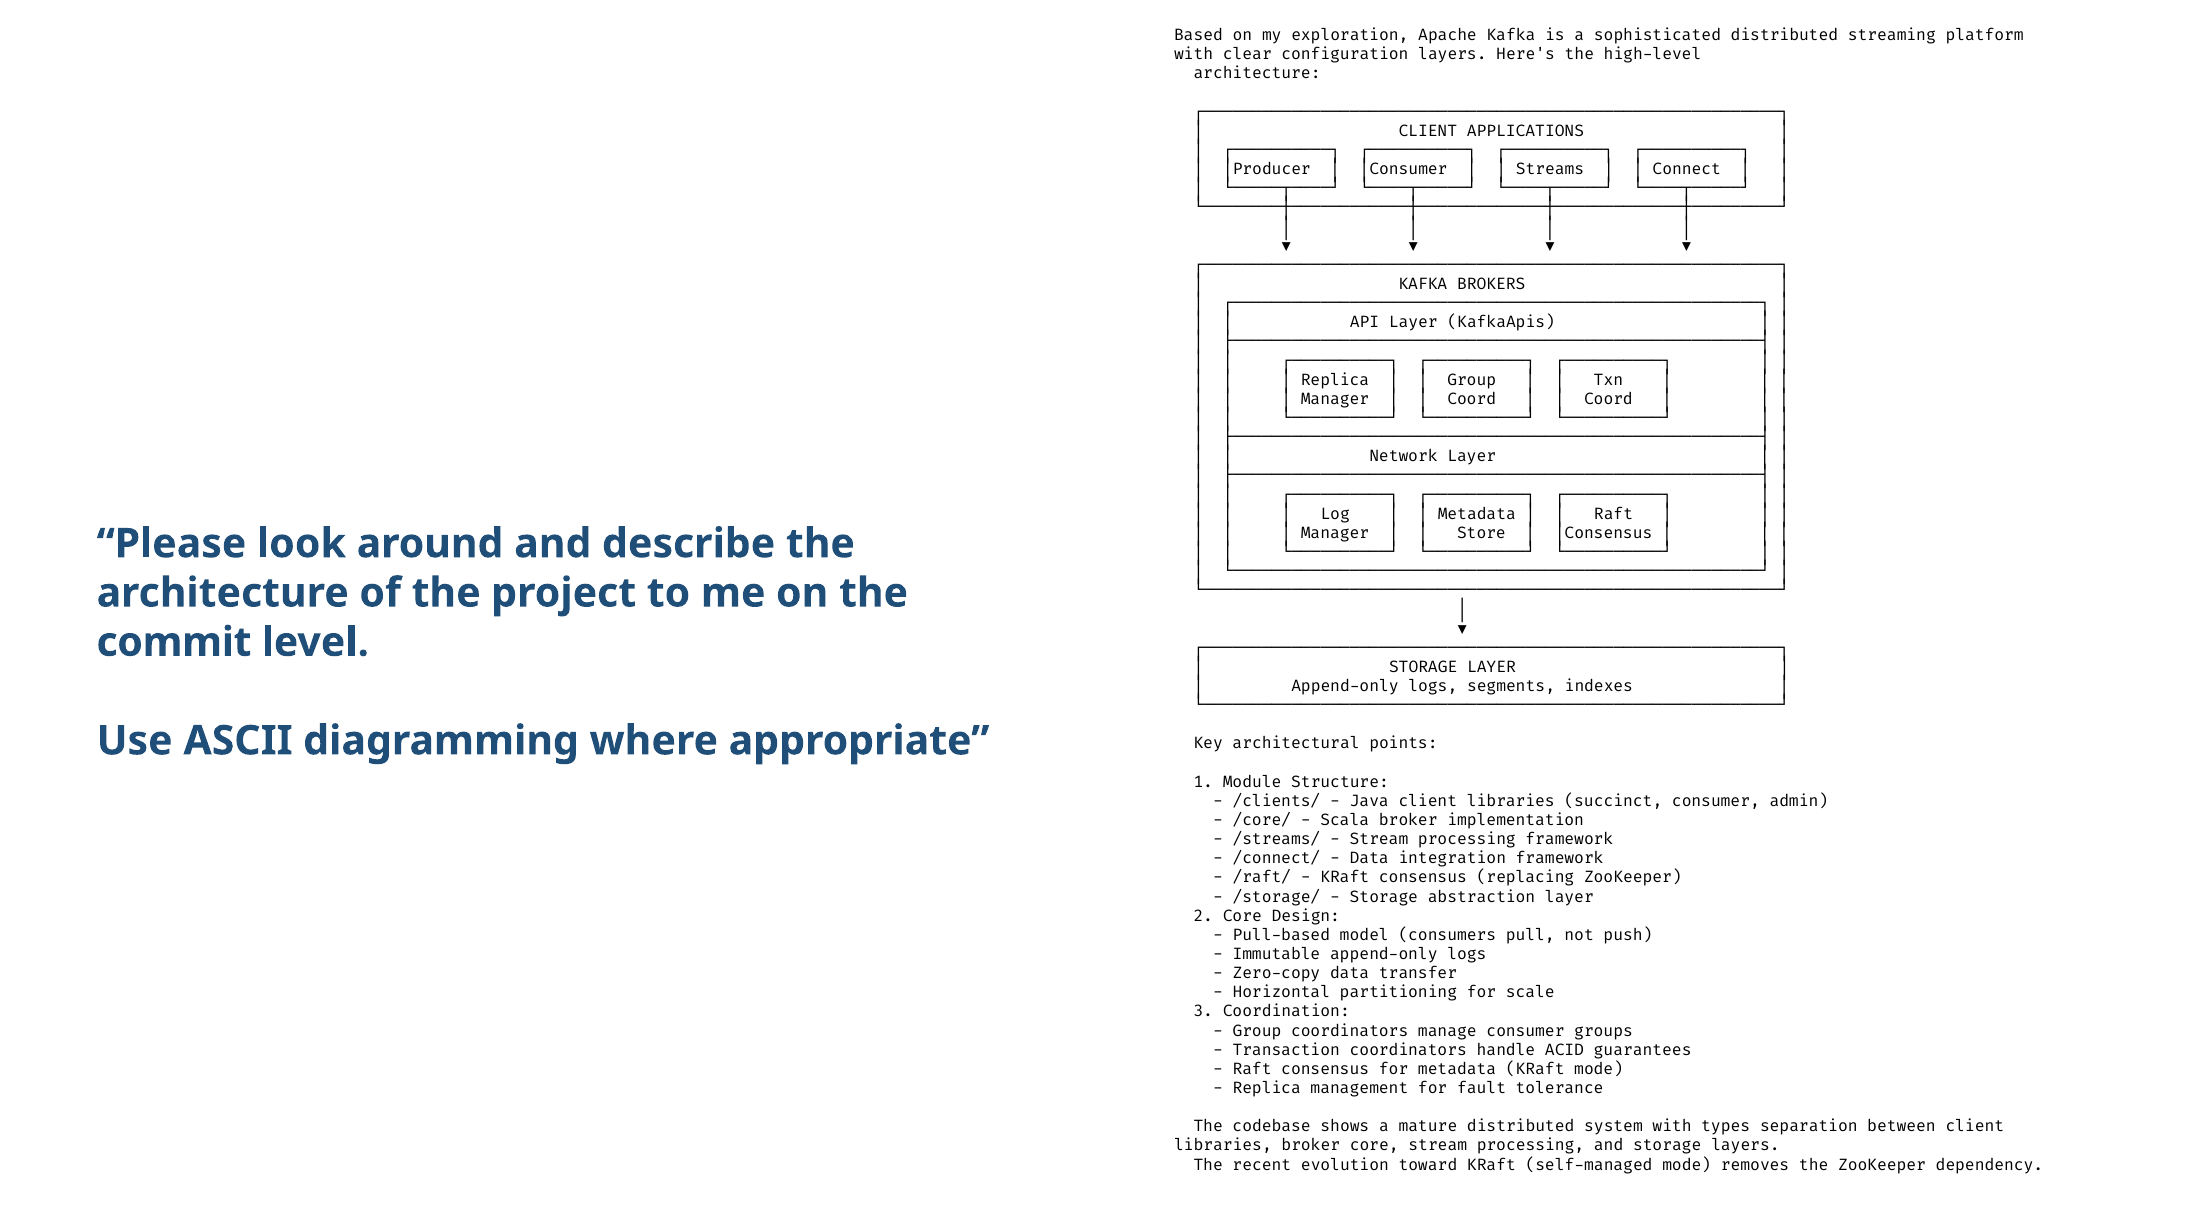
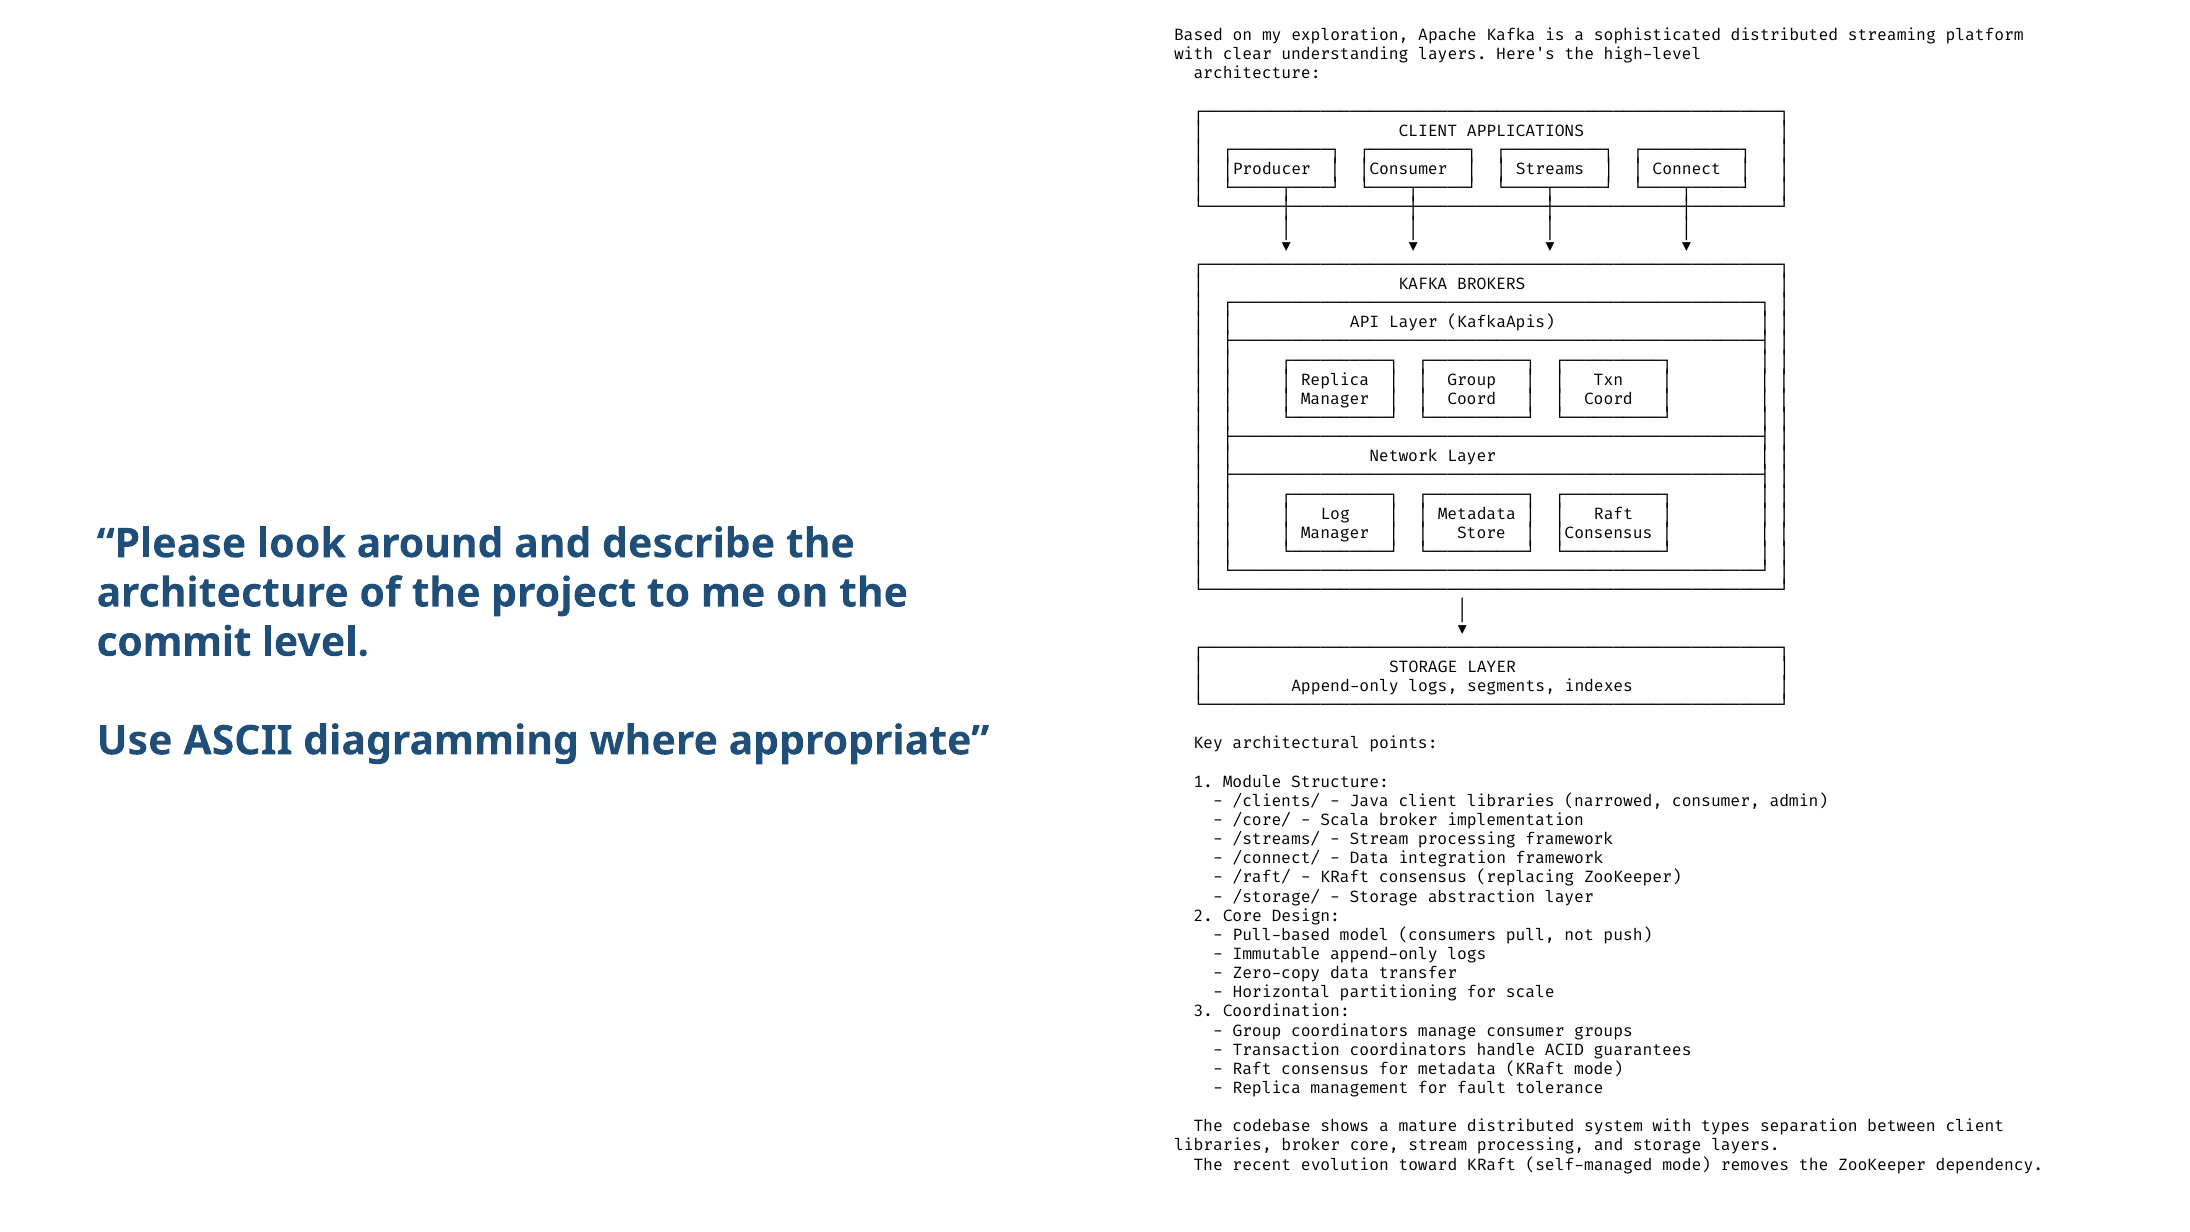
configuration: configuration -> understanding
succinct: succinct -> narrowed
